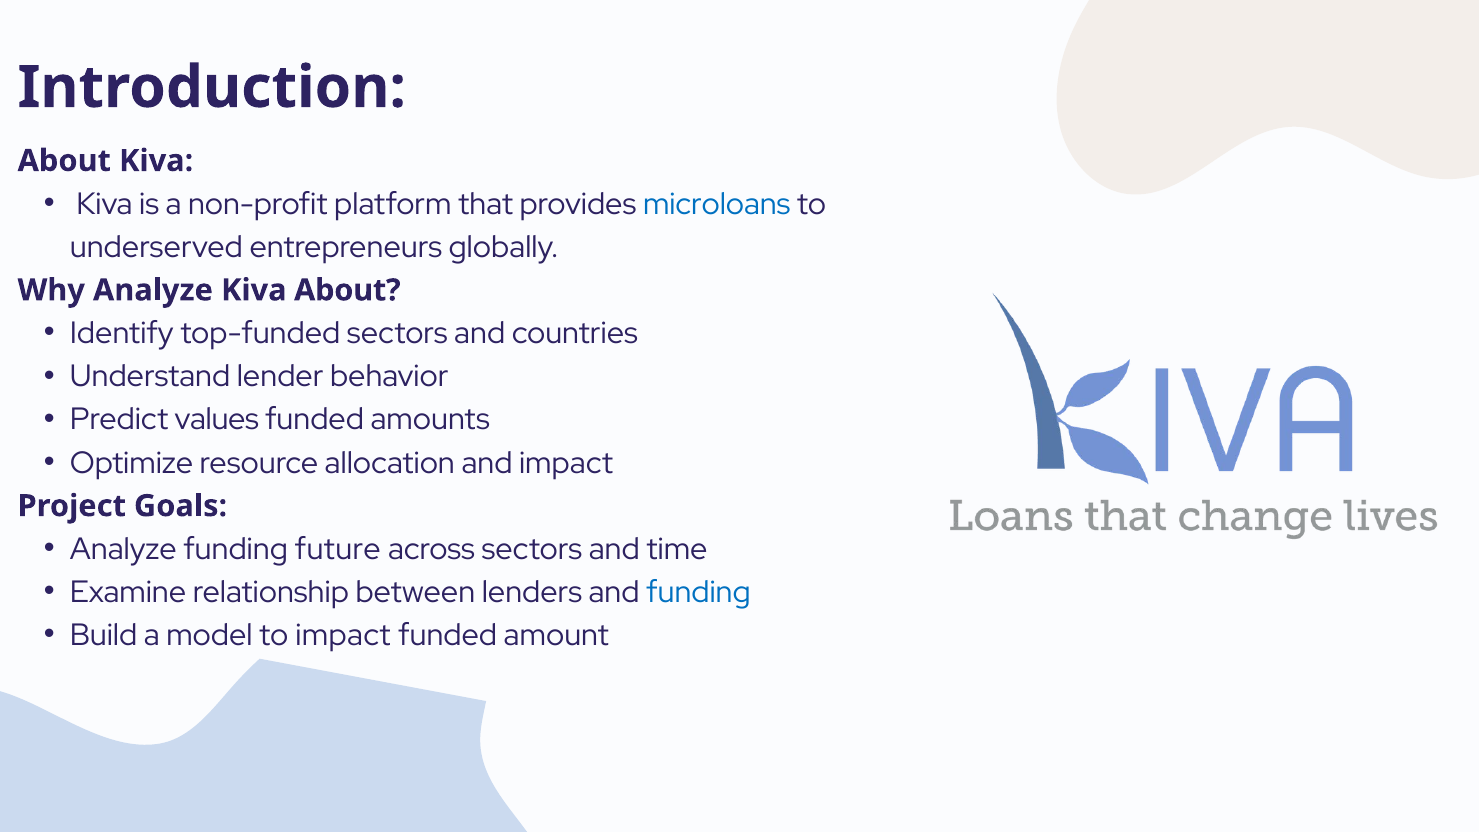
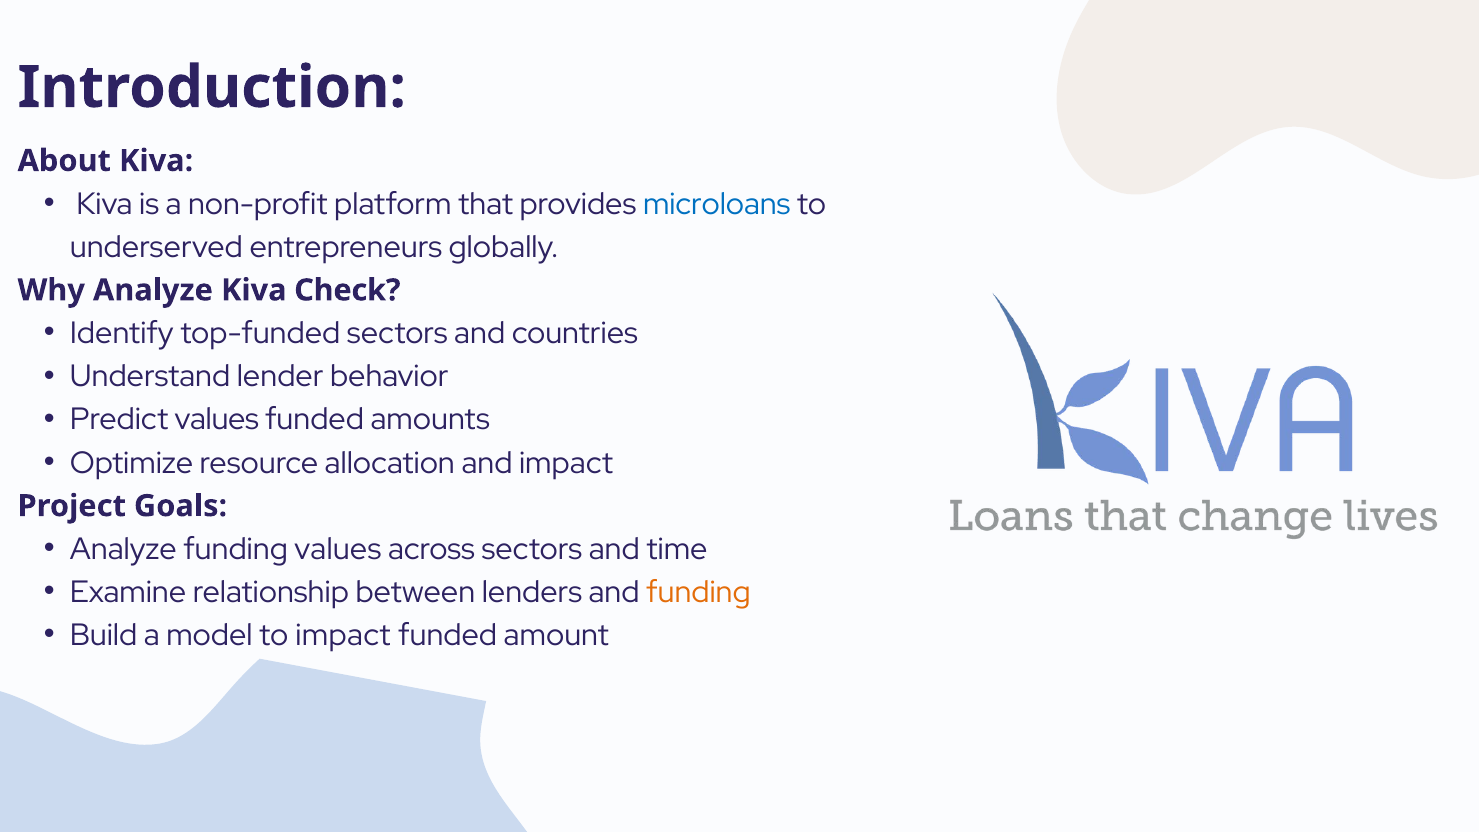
Kiva About: About -> Check
funding future: future -> values
funding at (698, 592) colour: blue -> orange
